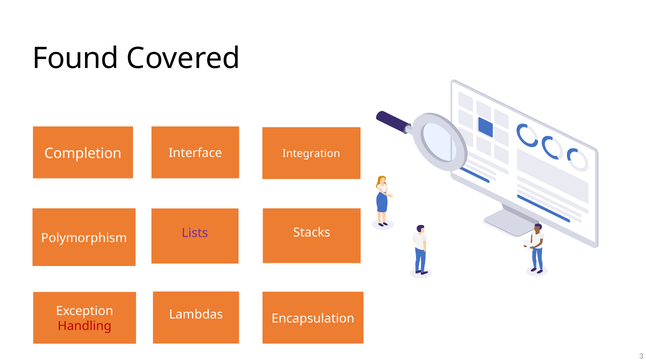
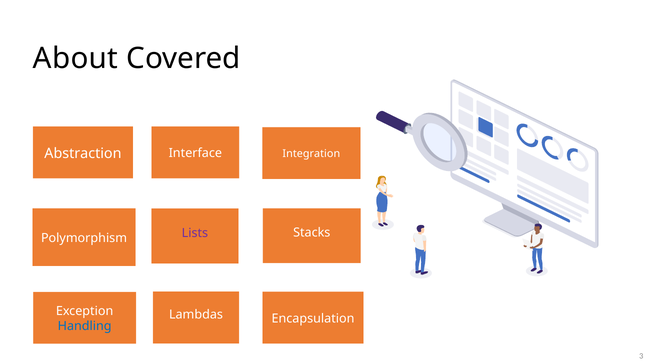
Found: Found -> About
Completion: Completion -> Abstraction
Handling colour: red -> blue
